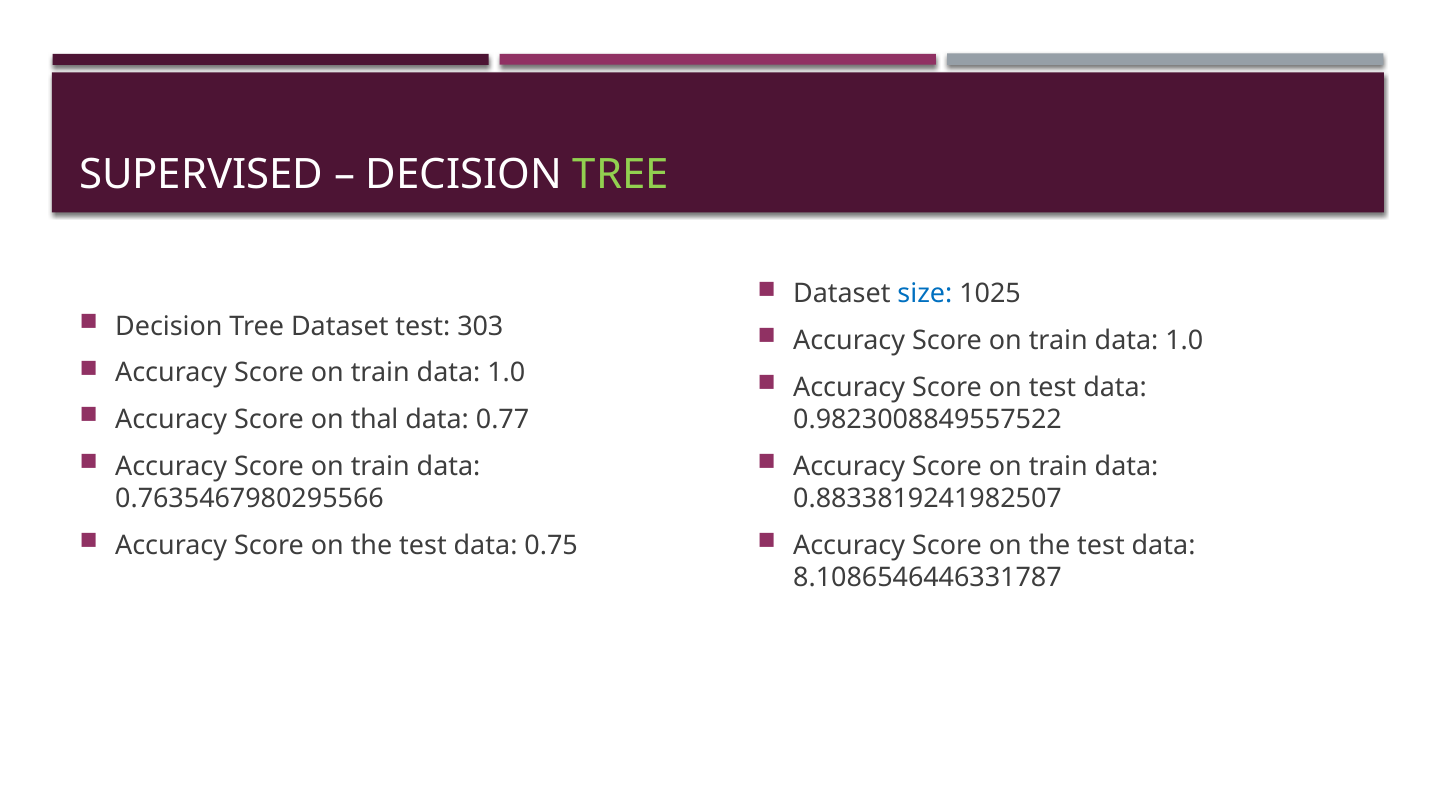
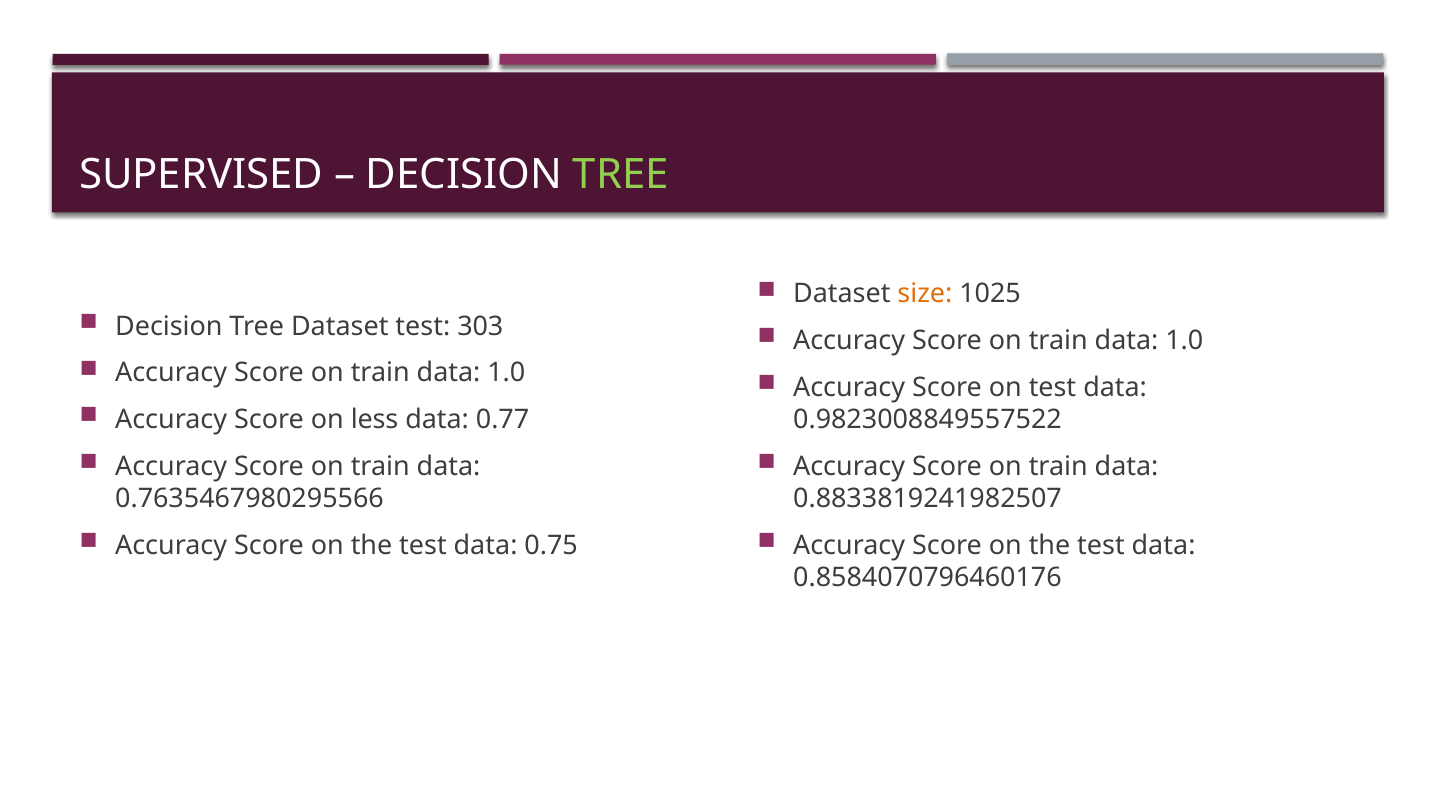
size colour: blue -> orange
thal: thal -> less
8.1086546446331787: 8.1086546446331787 -> 0.8584070796460176
